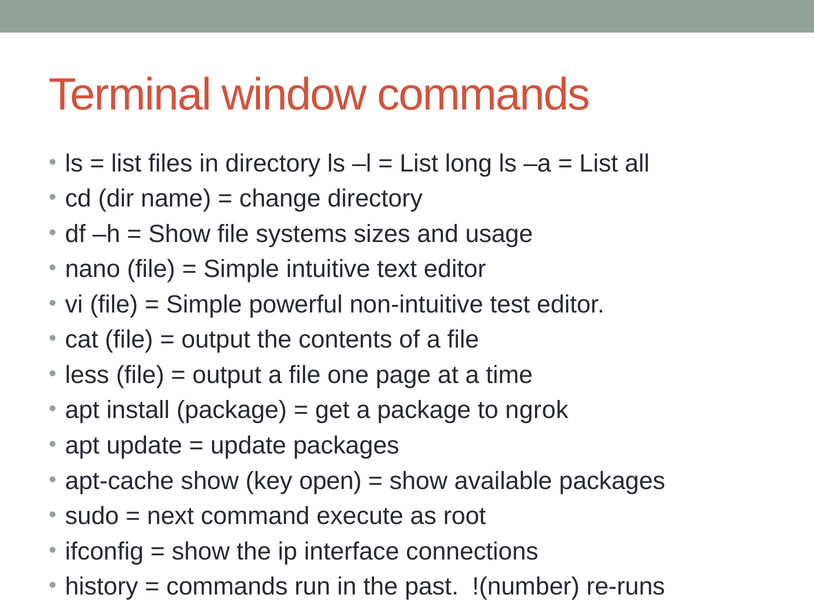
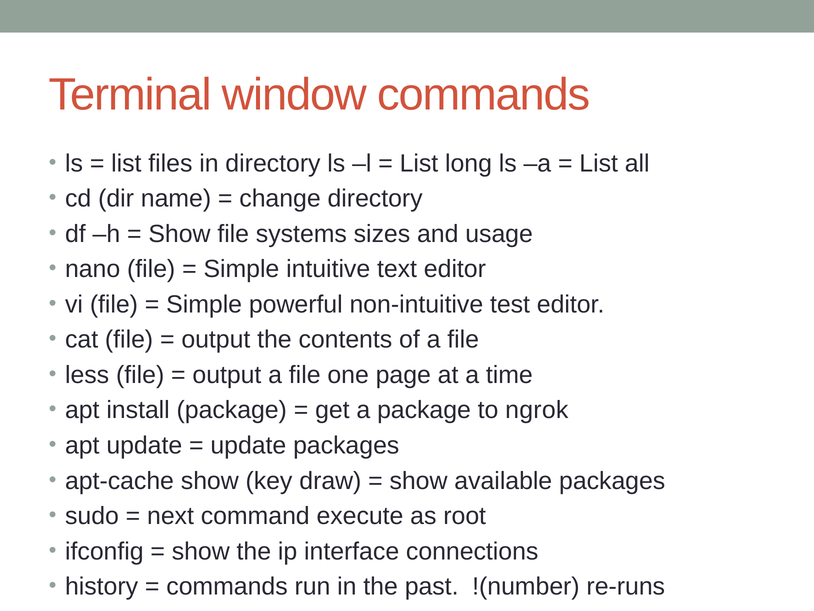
open: open -> draw
